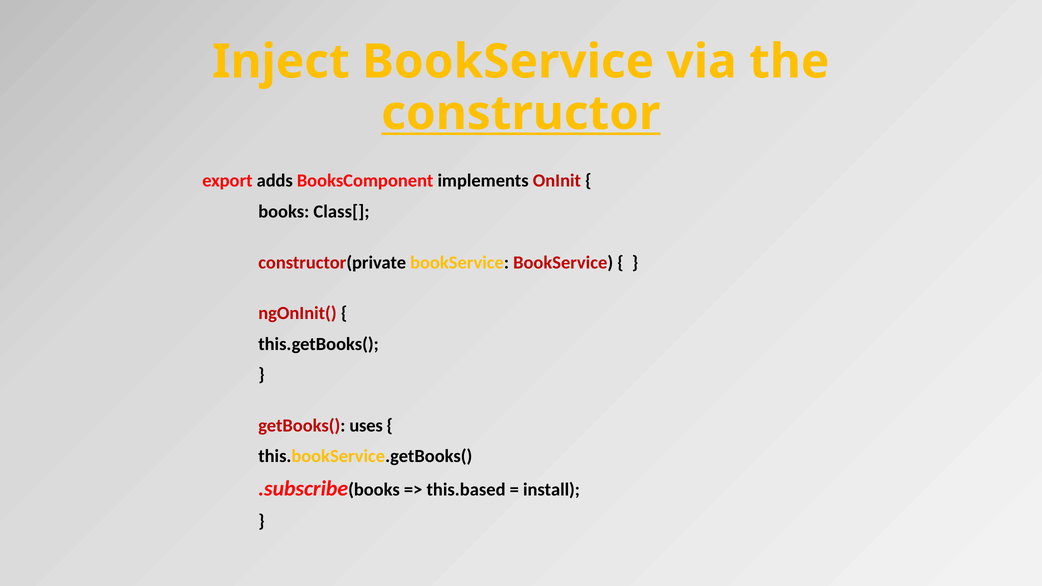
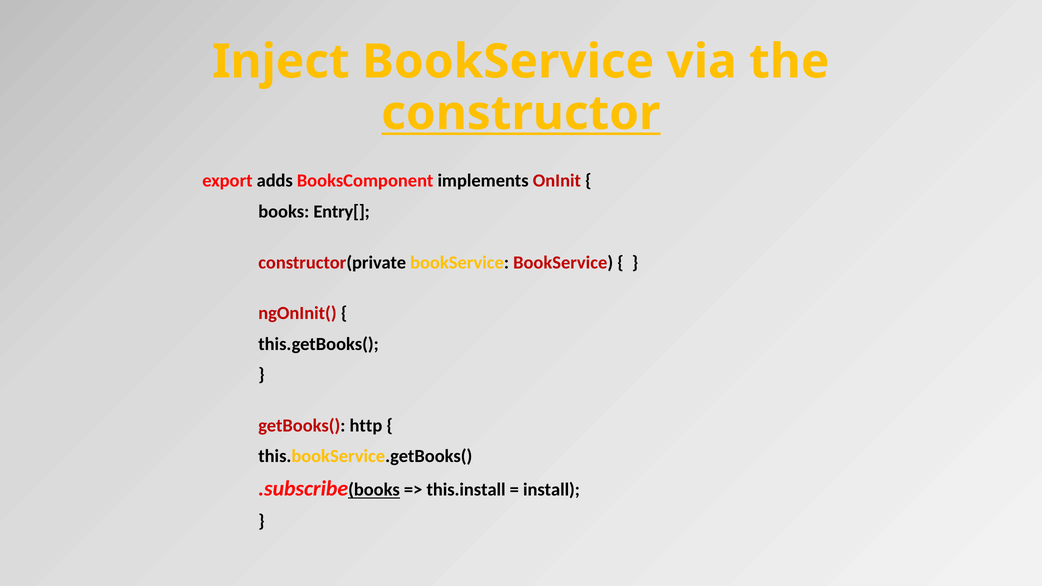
Class[: Class[ -> Entry[
uses: uses -> http
books at (374, 490) underline: none -> present
this.based: this.based -> this.install
